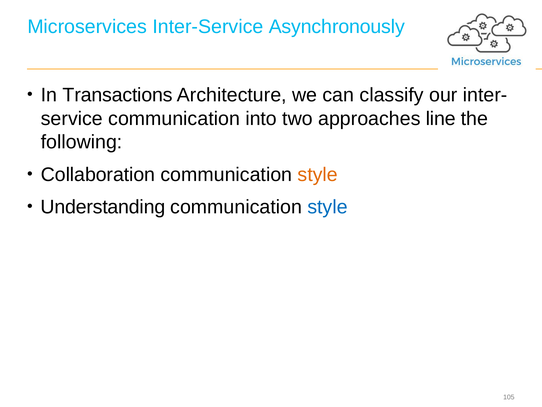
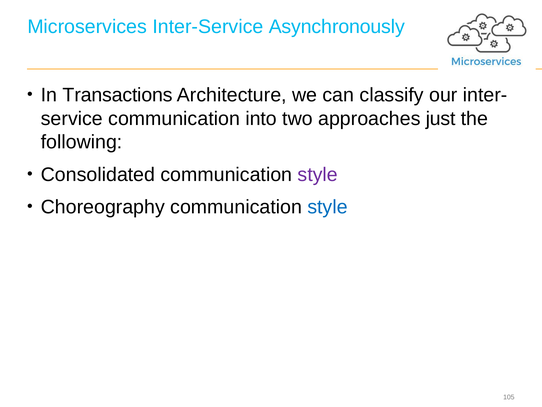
line: line -> just
Collaboration: Collaboration -> Consolidated
style at (318, 174) colour: orange -> purple
Understanding: Understanding -> Choreography
